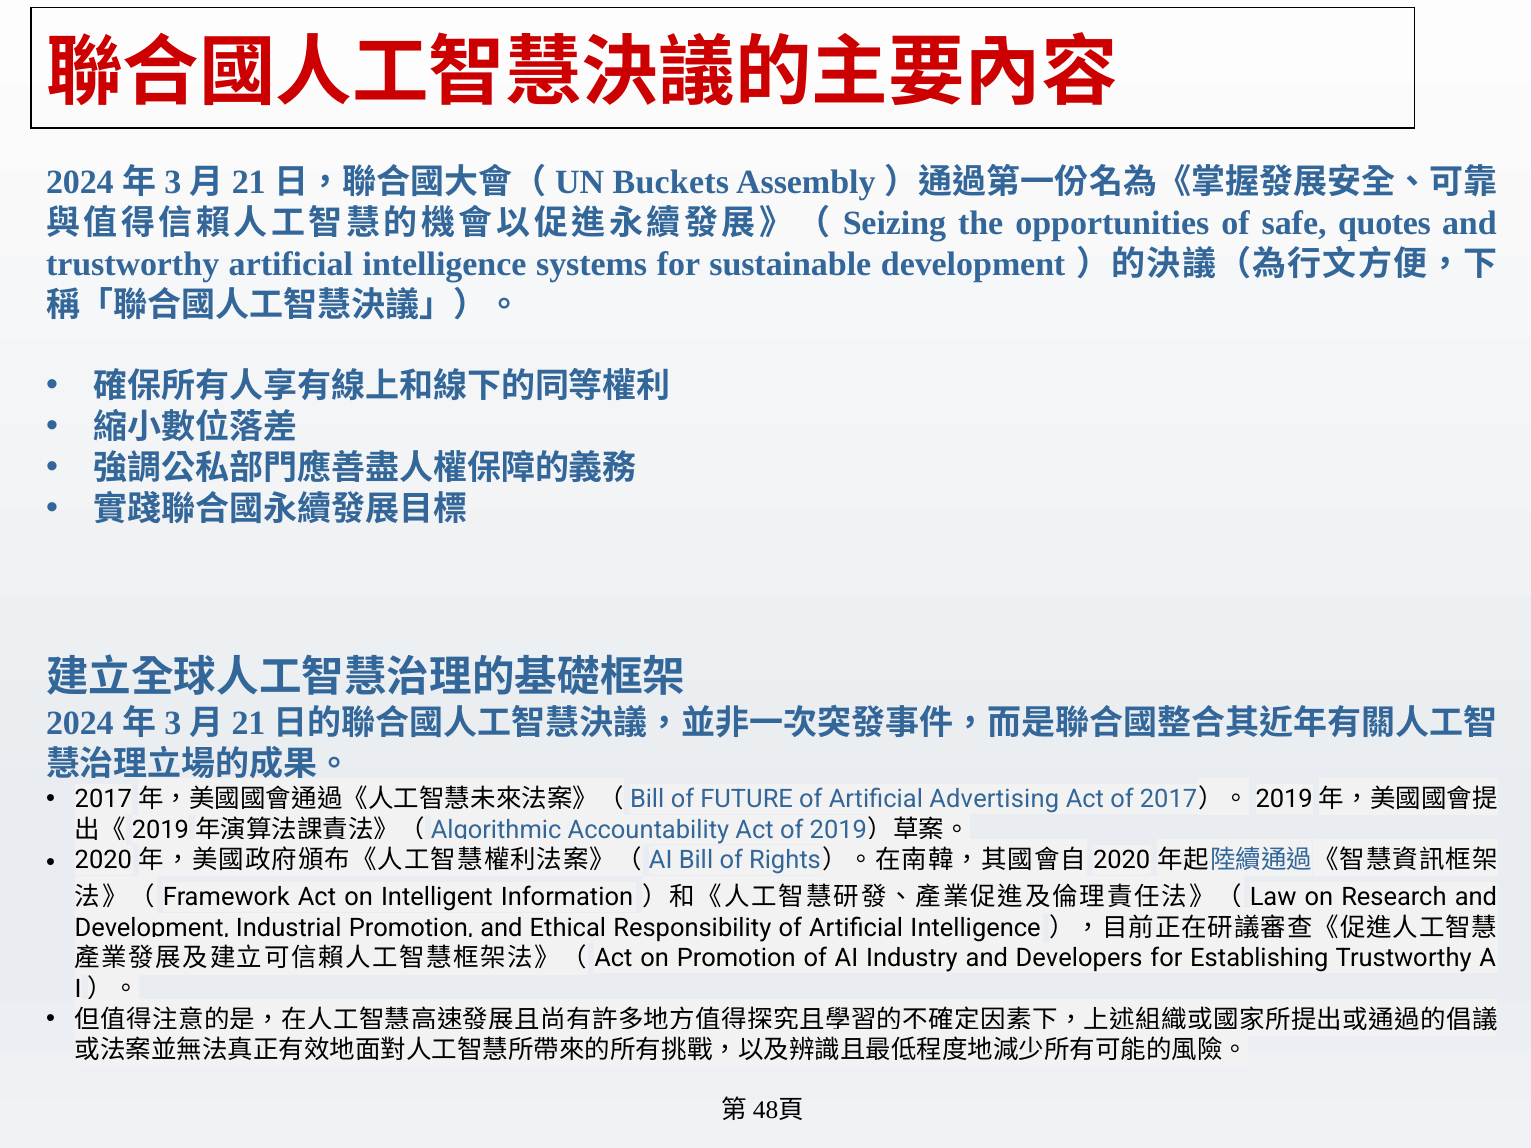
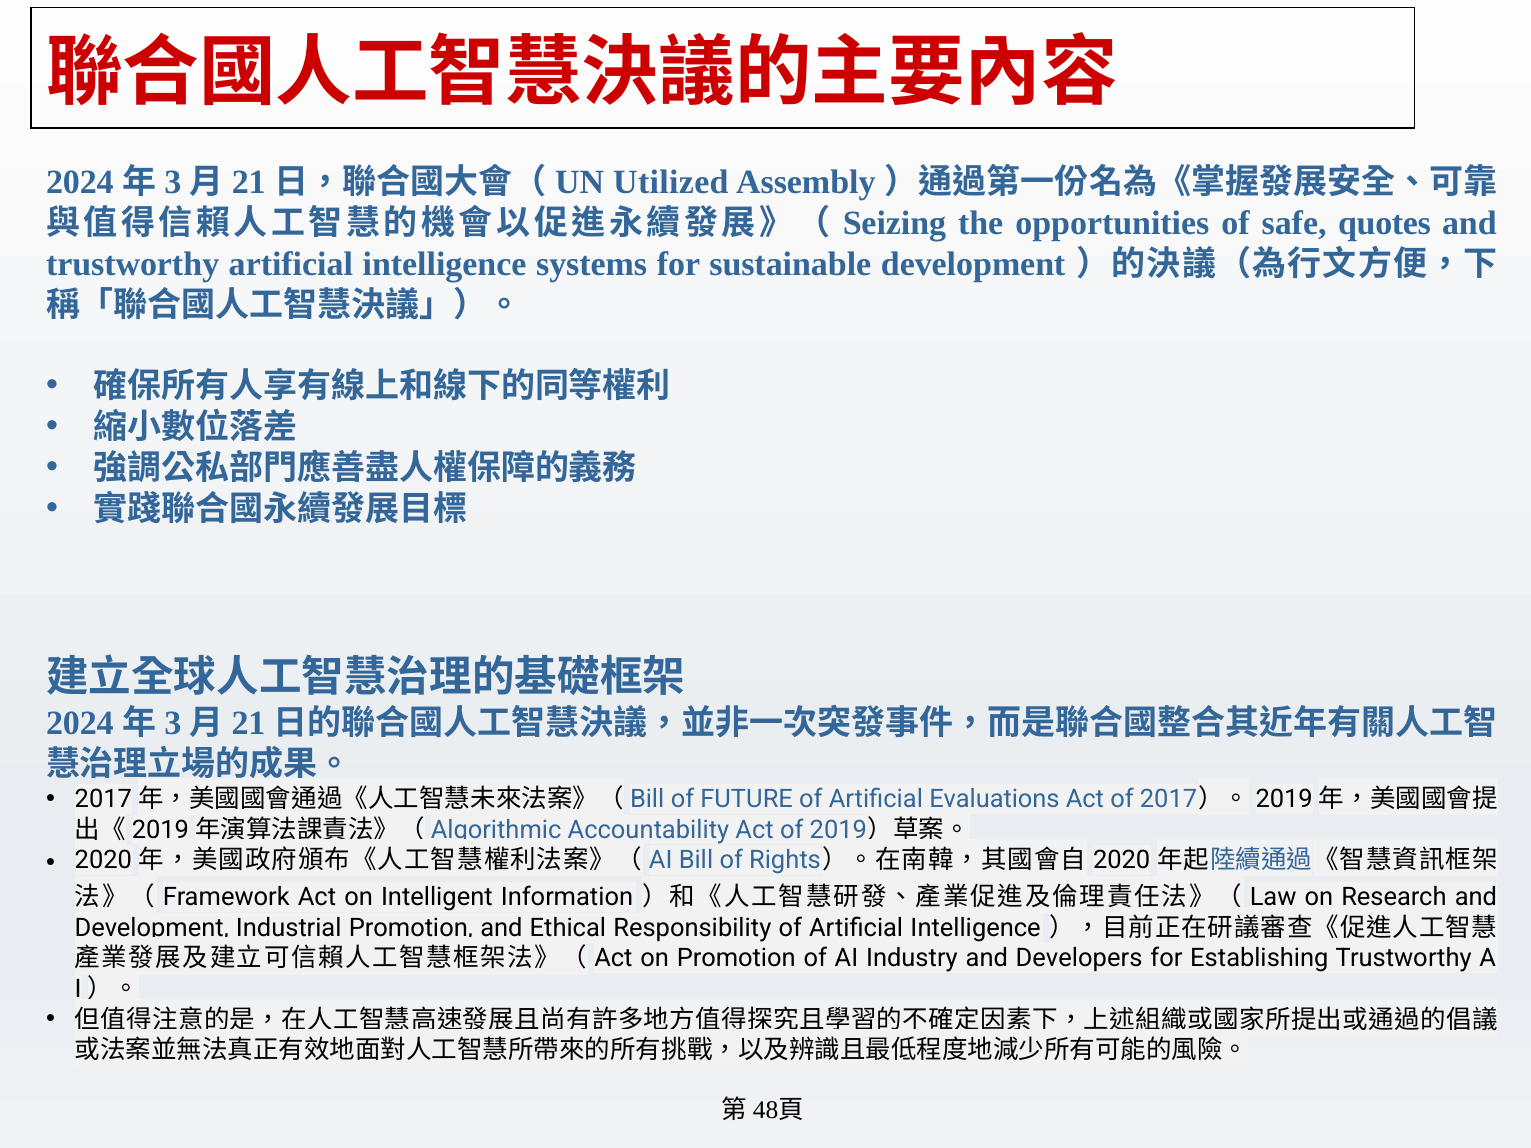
Buckets: Buckets -> Utilized
Advertising: Advertising -> Evaluations
